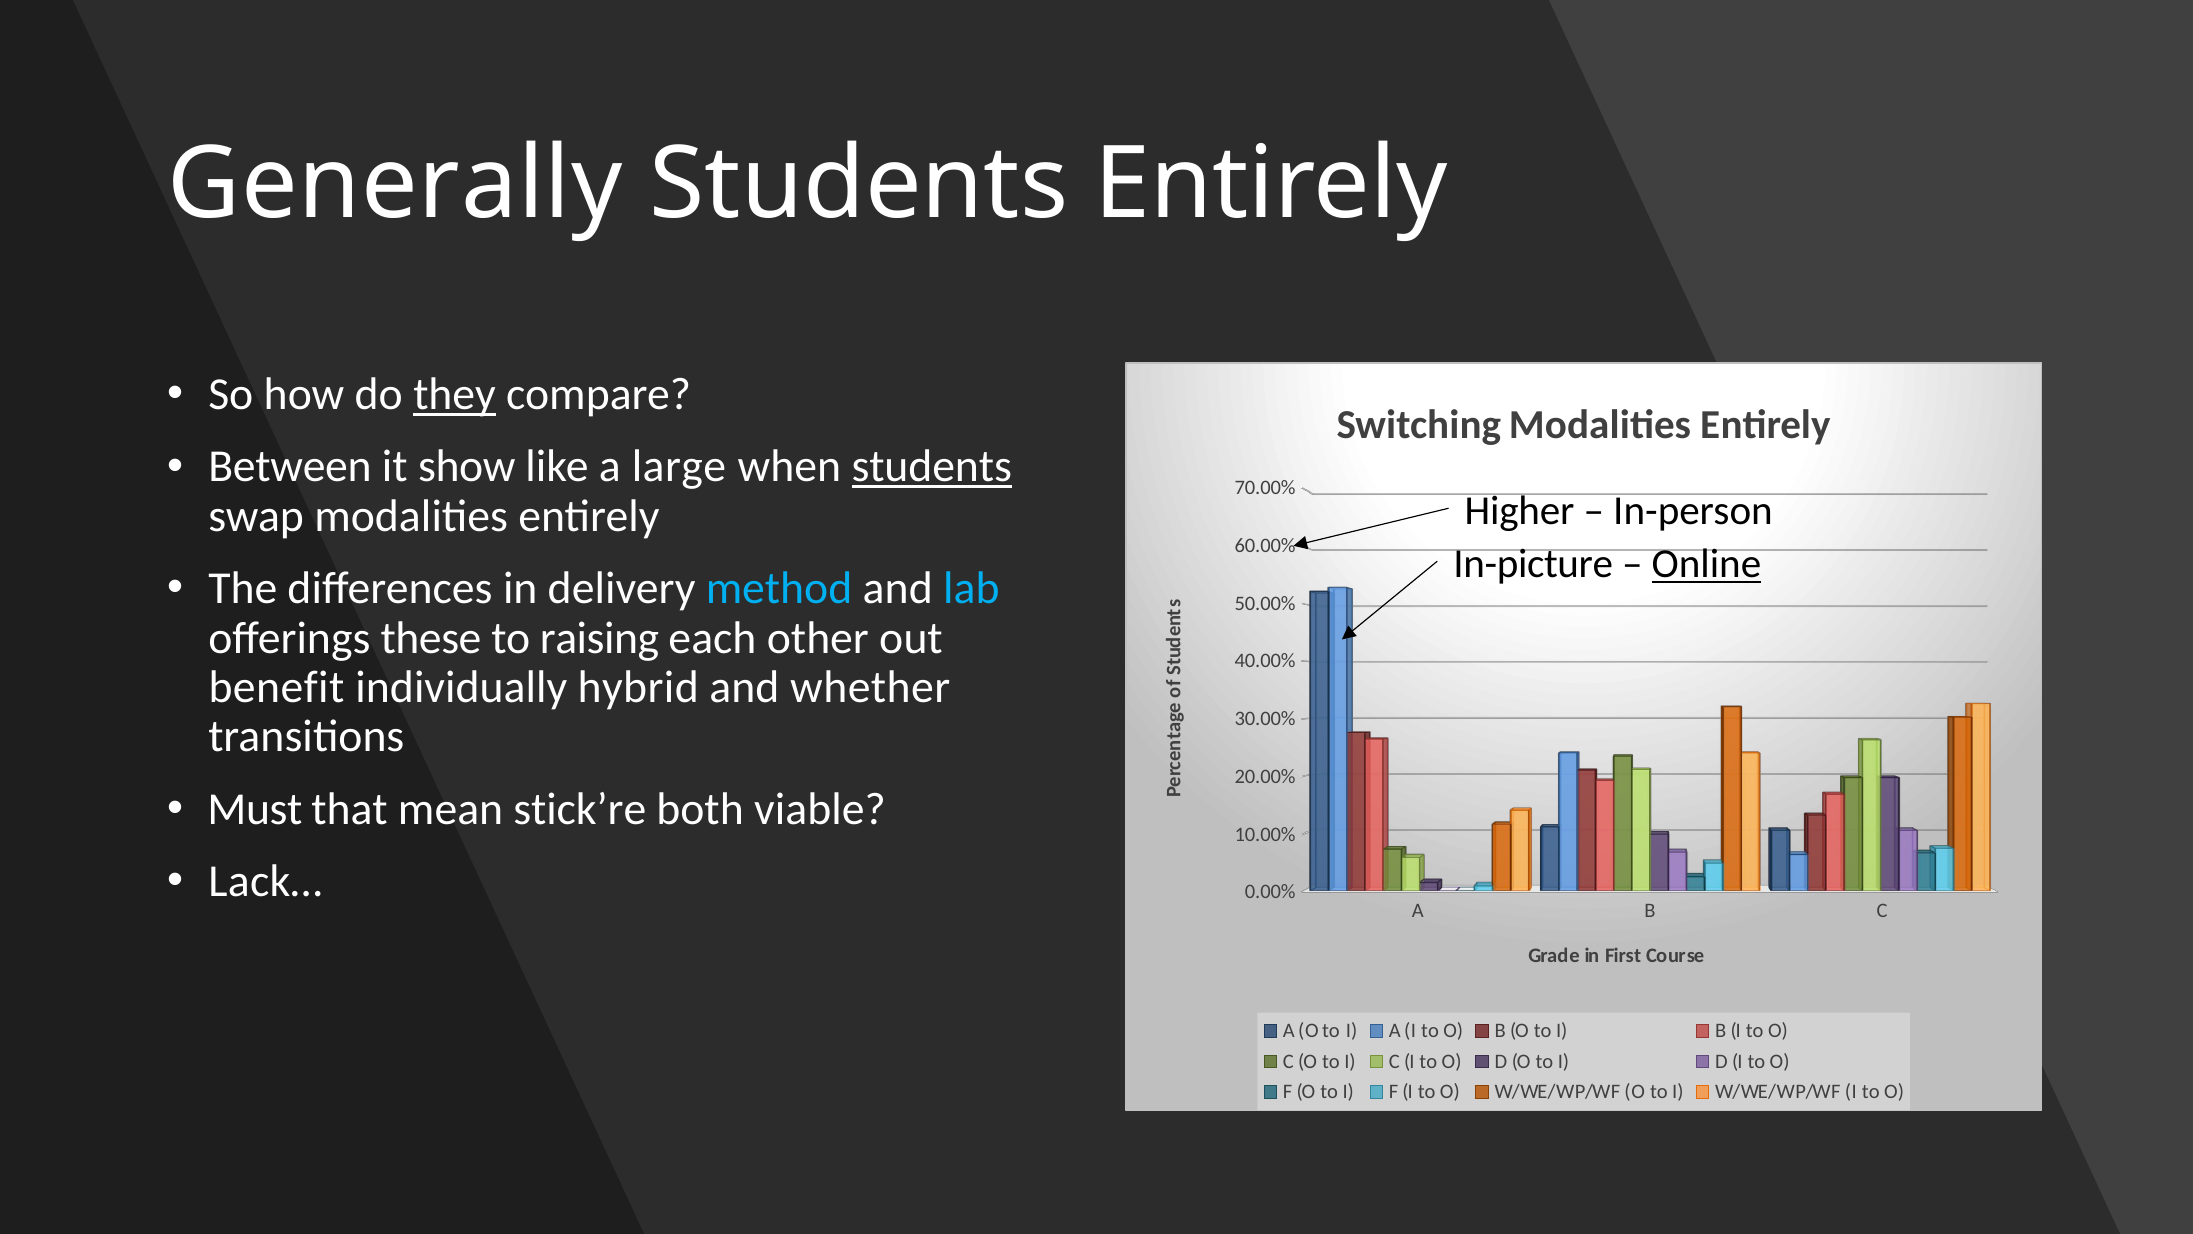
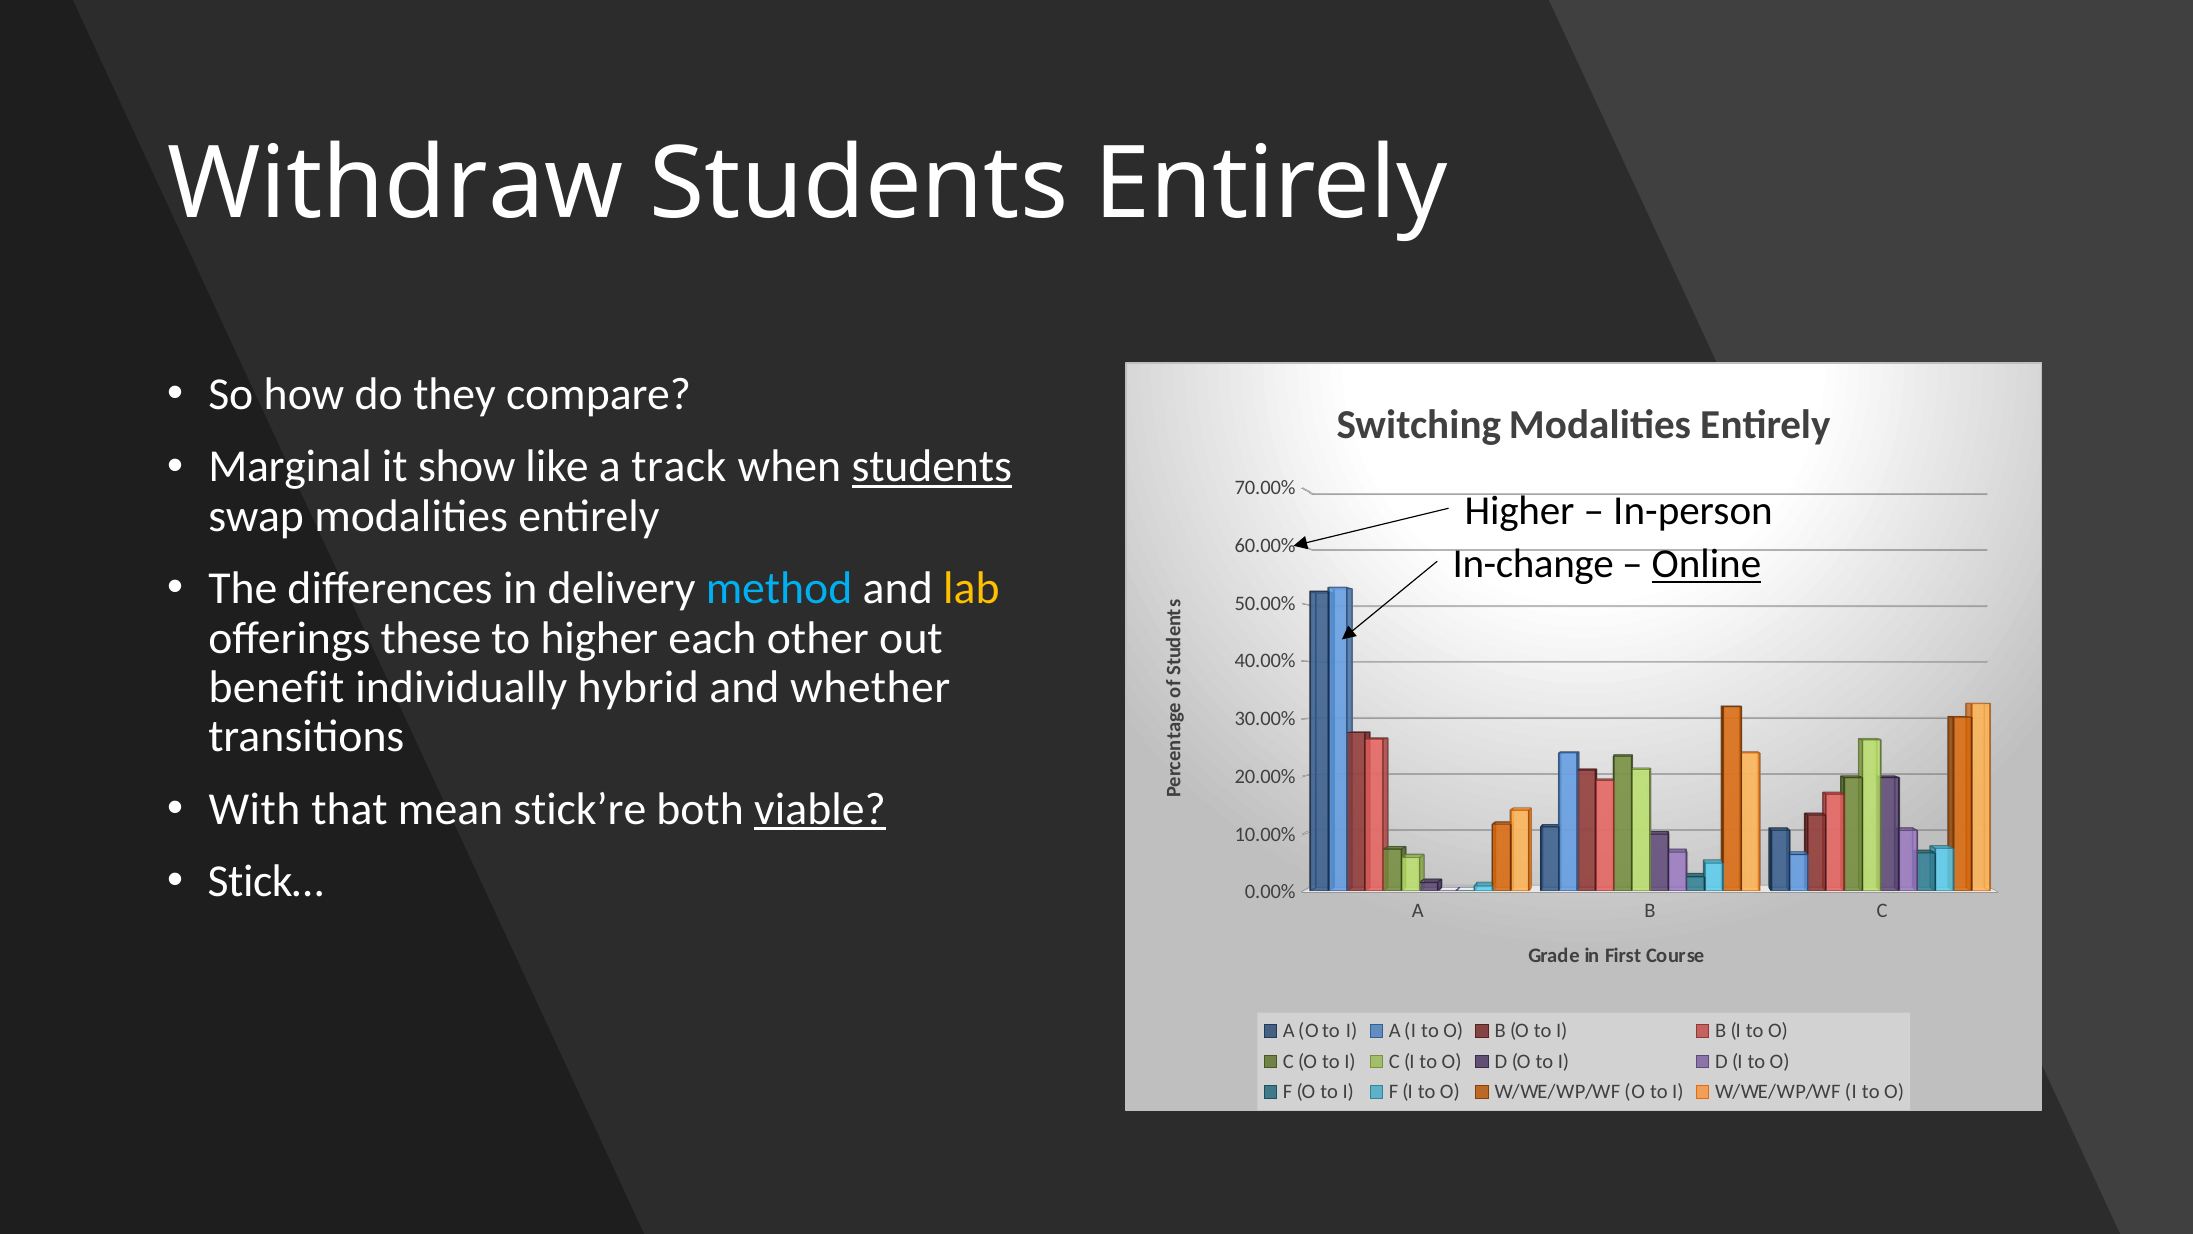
Generally: Generally -> Withdraw
they underline: present -> none
Between: Between -> Marginal
large: large -> track
In-picture: In-picture -> In-change
lab colour: light blue -> yellow
to raising: raising -> higher
Must: Must -> With
viable underline: none -> present
Lack…: Lack… -> Stick…
